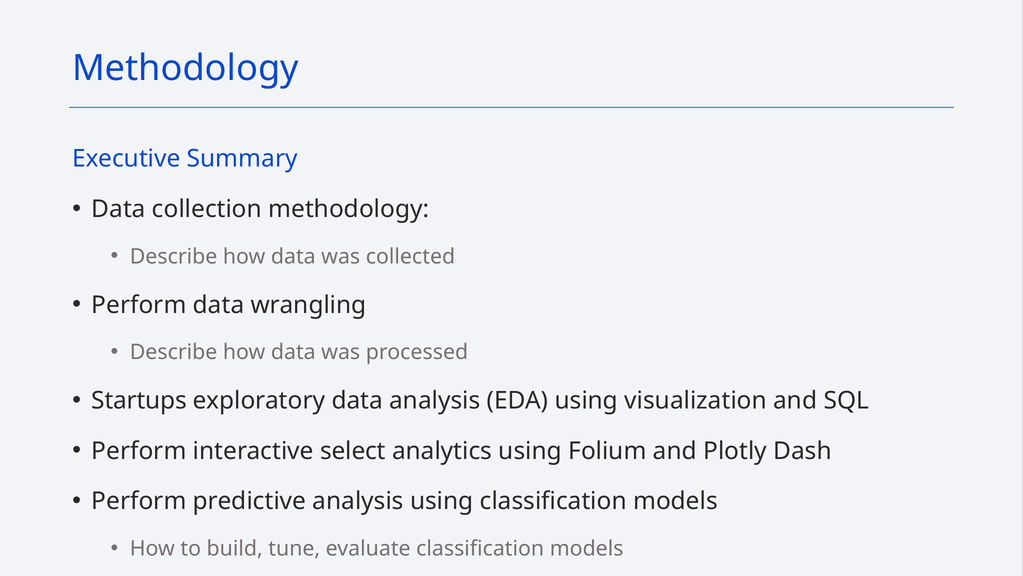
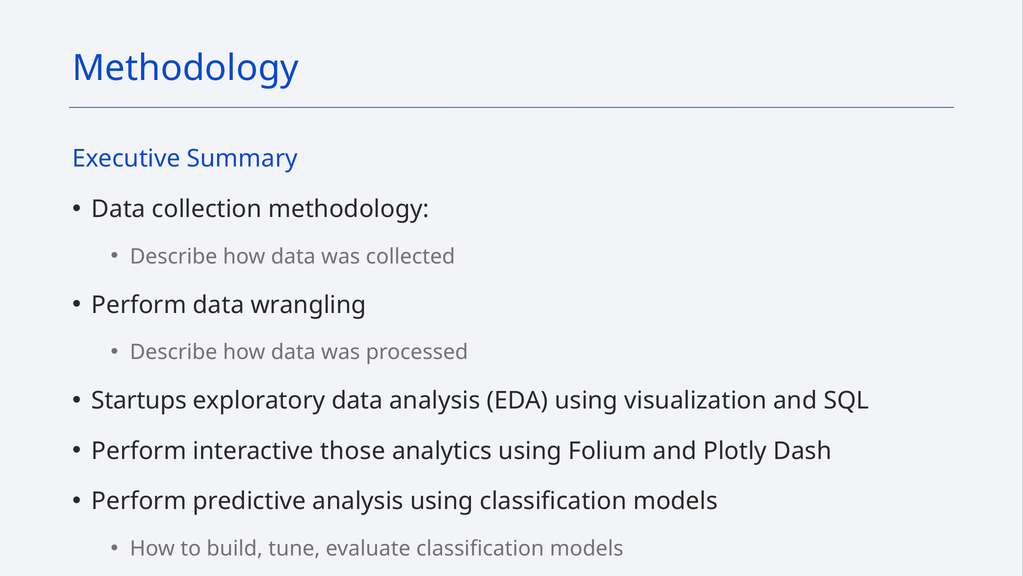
select: select -> those
